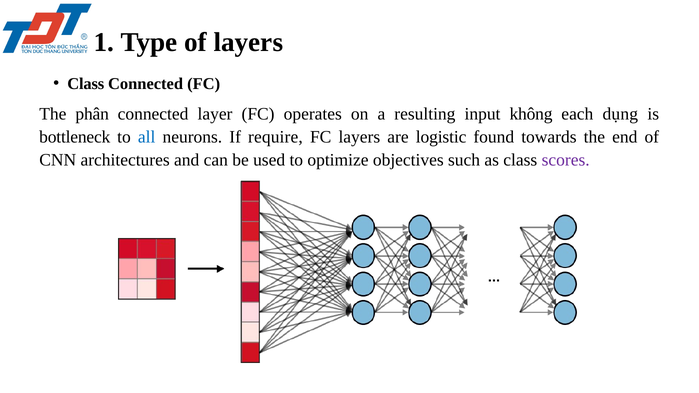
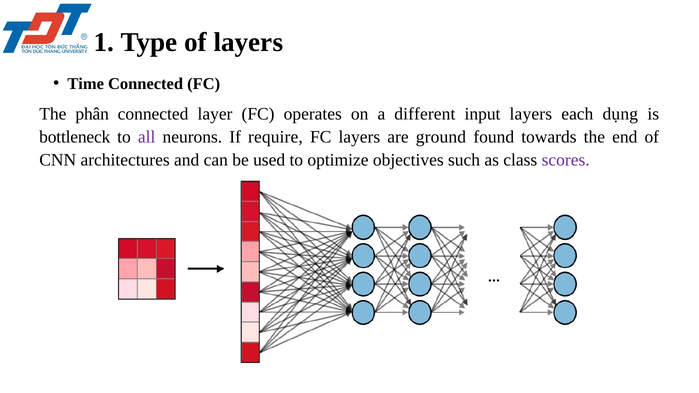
Class at (86, 84): Class -> Time
resulting: resulting -> different
input không: không -> layers
all colour: blue -> purple
logistic: logistic -> ground
